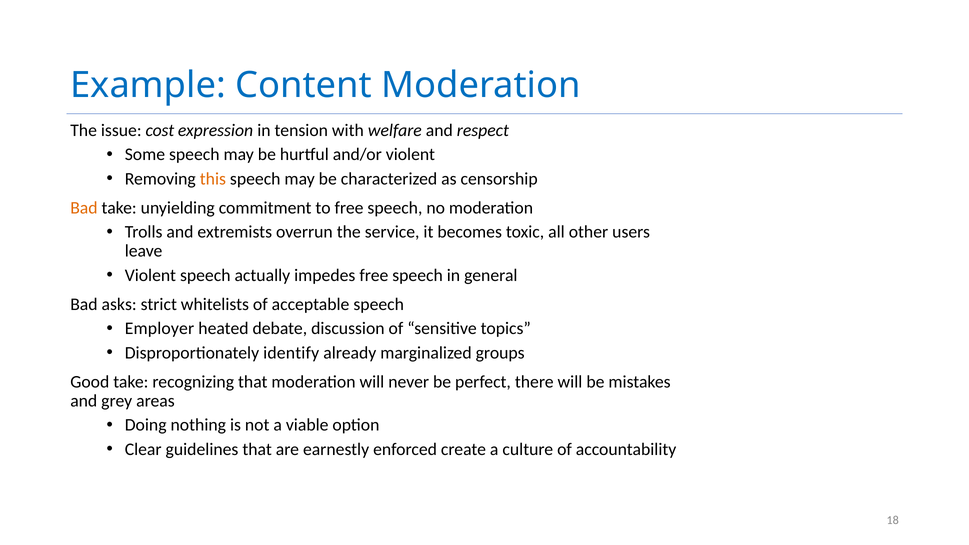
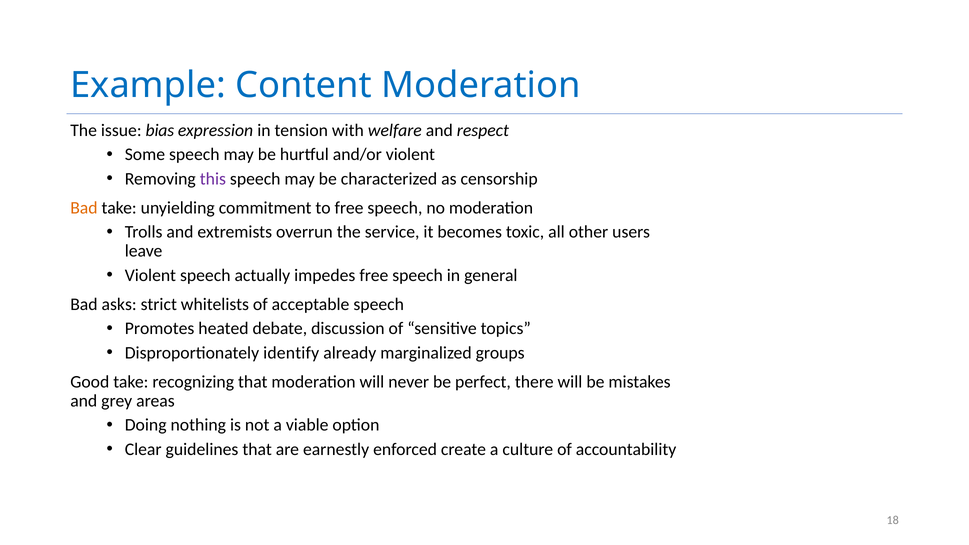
cost: cost -> bias
this colour: orange -> purple
Employer: Employer -> Promotes
